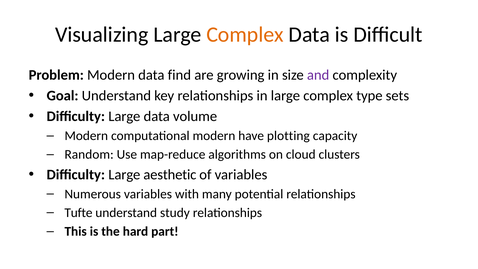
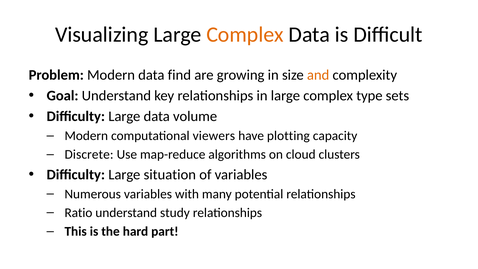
and colour: purple -> orange
computational modern: modern -> viewers
Random: Random -> Discrete
aesthetic: aesthetic -> situation
Tufte: Tufte -> Ratio
